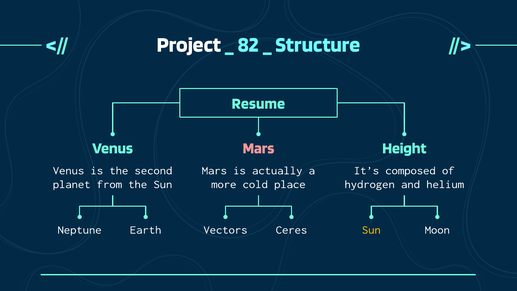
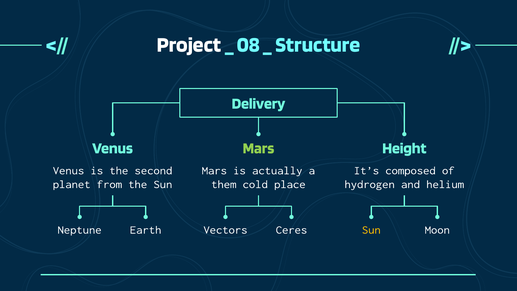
82: 82 -> 08
Resume: Resume -> Delivery
Mars at (259, 148) colour: pink -> light green
more: more -> them
